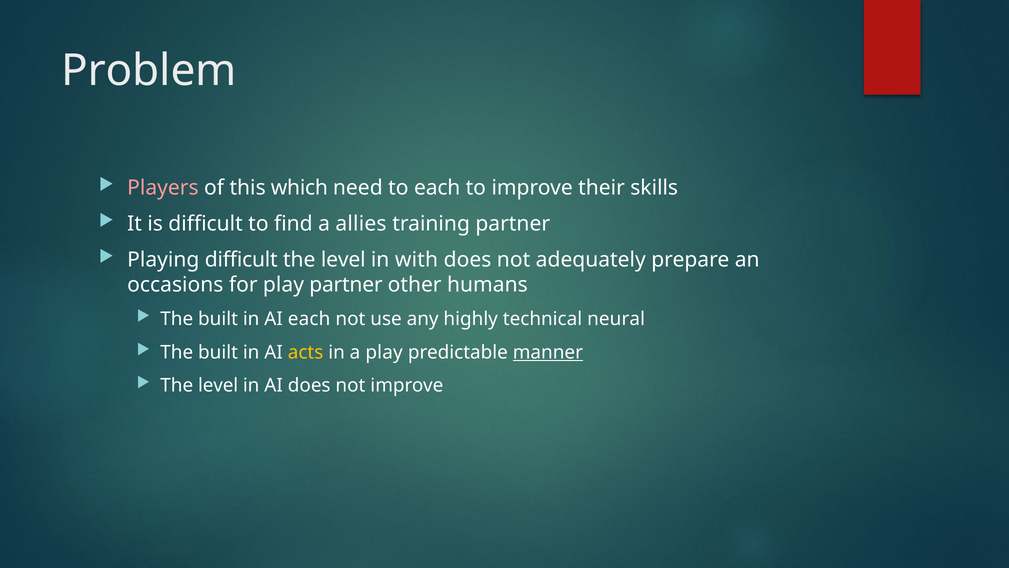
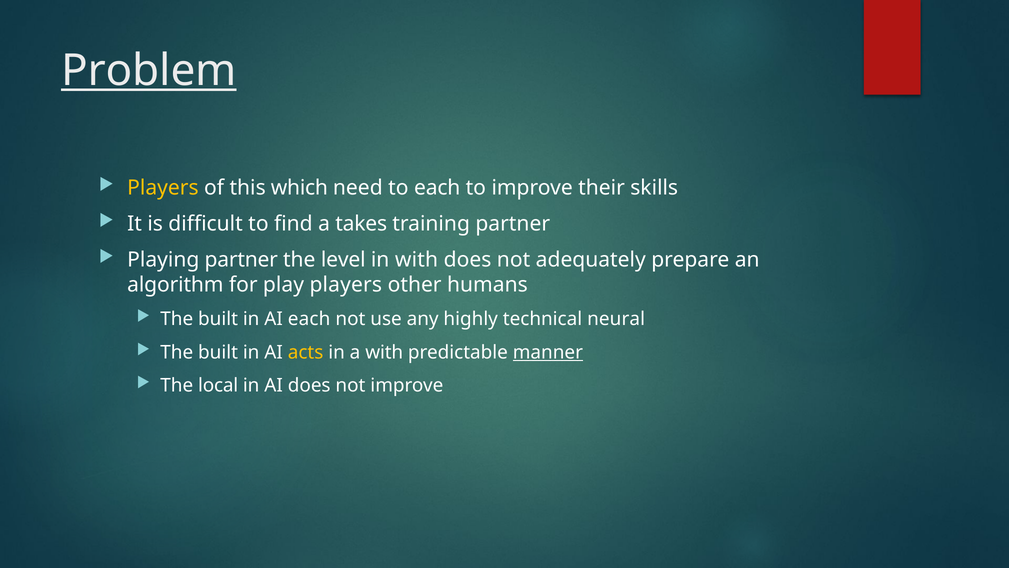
Problem underline: none -> present
Players at (163, 188) colour: pink -> yellow
allies: allies -> takes
Playing difficult: difficult -> partner
occasions: occasions -> algorithm
play partner: partner -> players
a play: play -> with
level at (218, 386): level -> local
